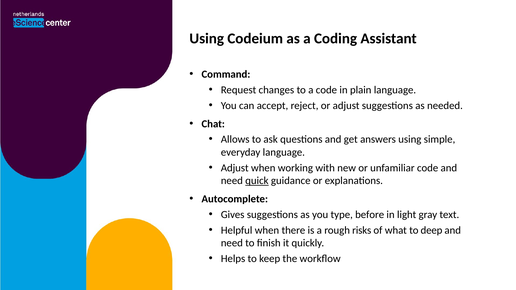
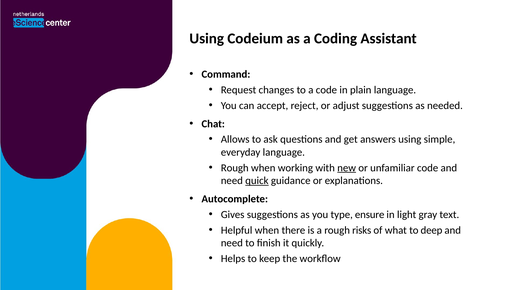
Adjust at (235, 168): Adjust -> Rough
new underline: none -> present
before: before -> ensure
